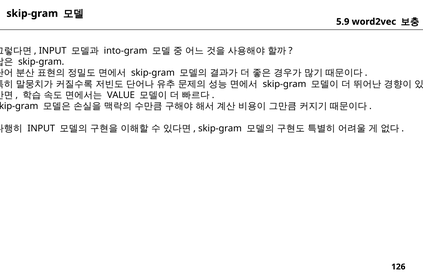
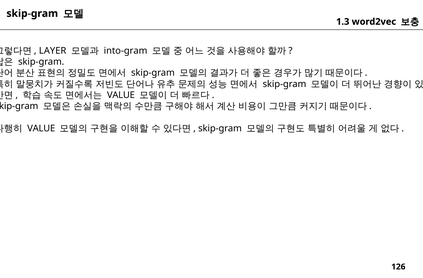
5.9: 5.9 -> 1.3
INPUT at (53, 51): INPUT -> LAYER
INPUT at (41, 128): INPUT -> VALUE
